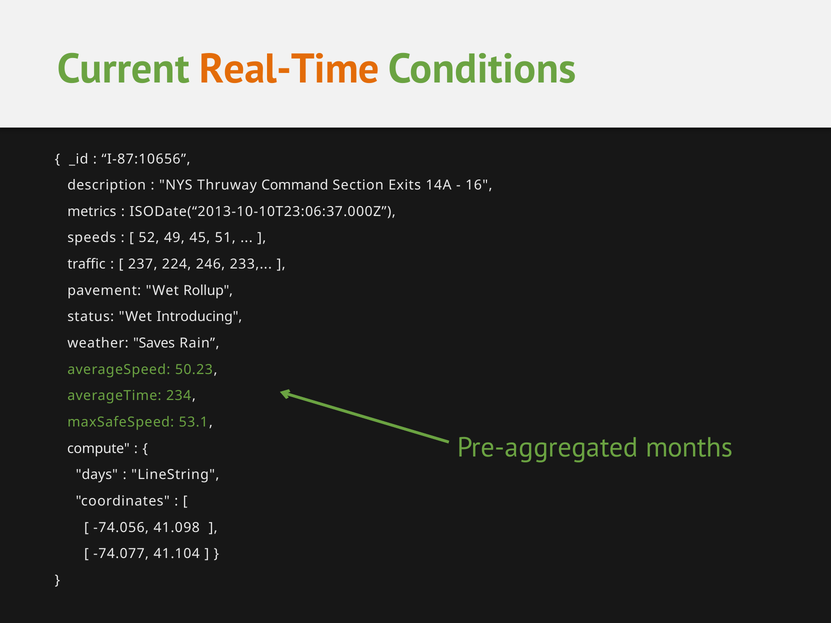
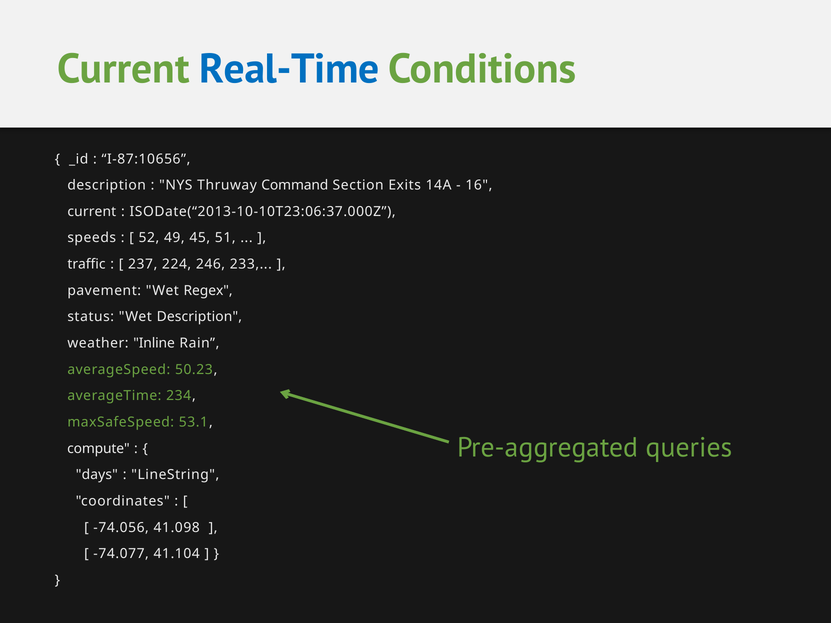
Real-Time colour: orange -> blue
metrics at (92, 212): metrics -> current
Rollup: Rollup -> Regex
Wet Introducing: Introducing -> Description
Saves: Saves -> Inline
months: months -> queries
